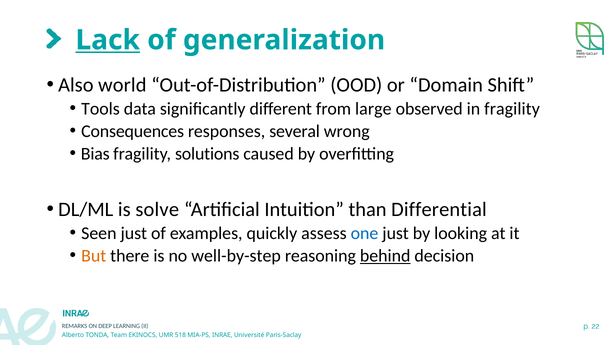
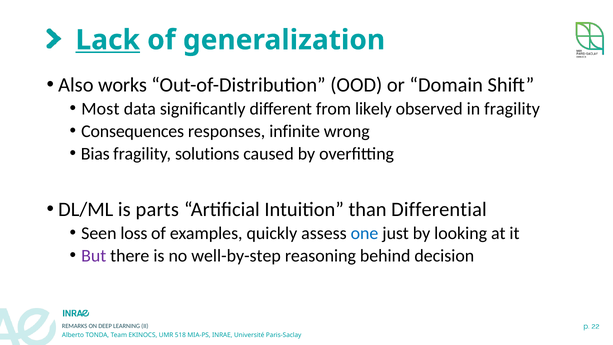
world: world -> works
Tools: Tools -> Most
large: large -> likely
several: several -> infinite
solve: solve -> parts
Seen just: just -> loss
But colour: orange -> purple
behind underline: present -> none
